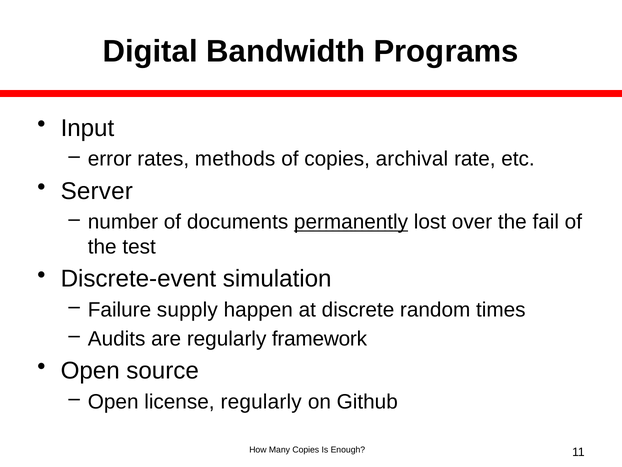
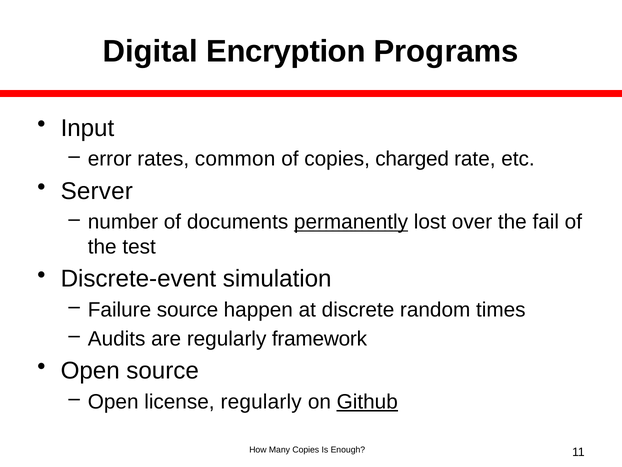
Bandwidth: Bandwidth -> Encryption
methods: methods -> common
archival: archival -> charged
Failure supply: supply -> source
Github underline: none -> present
